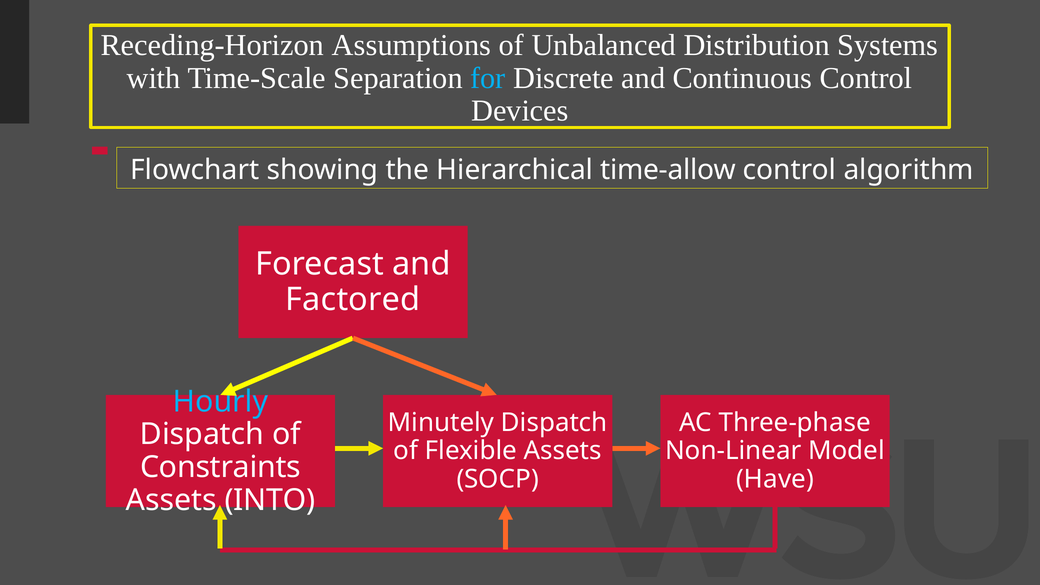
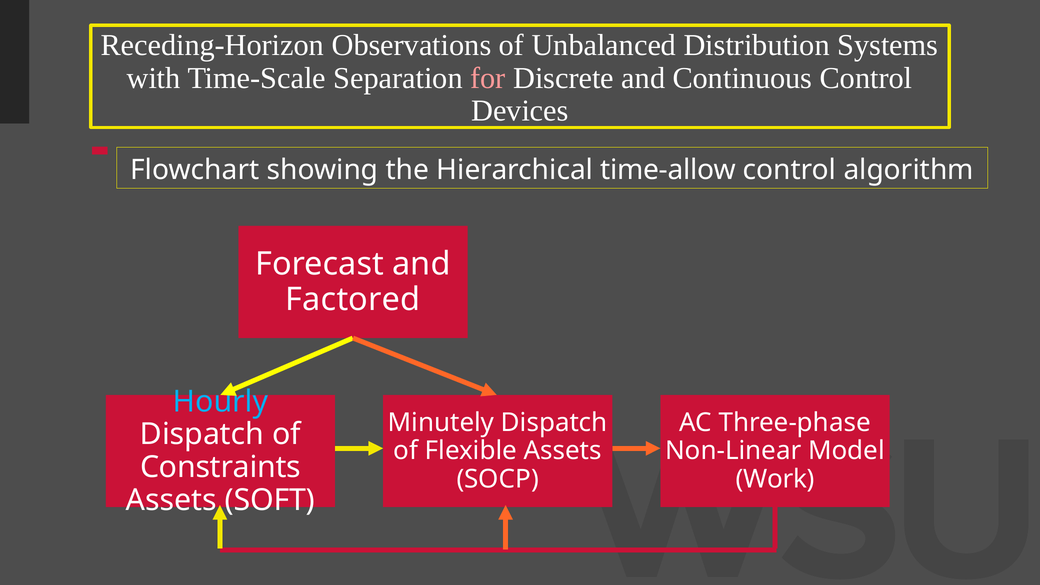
Assumptions: Assumptions -> Observations
for colour: light blue -> pink
Have: Have -> Work
INTO: INTO -> SOFT
